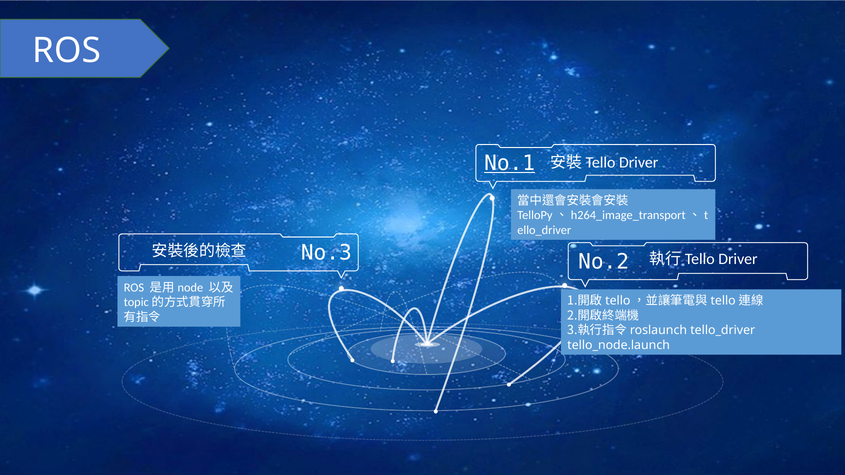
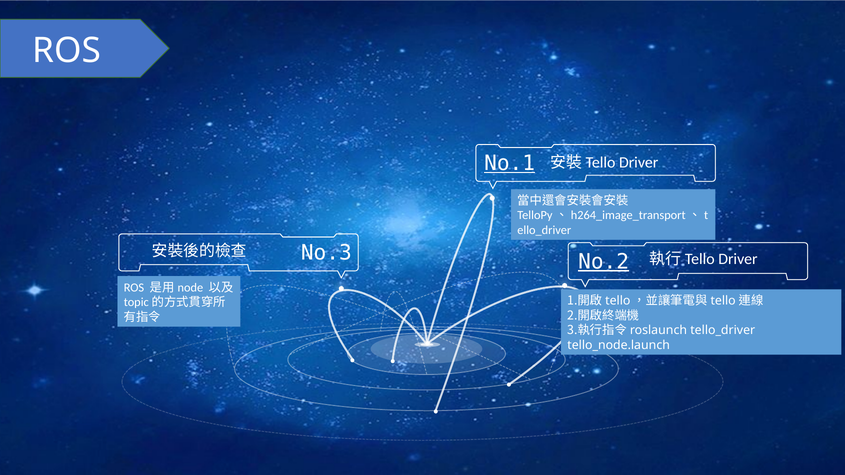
No.2 underline: none -> present
